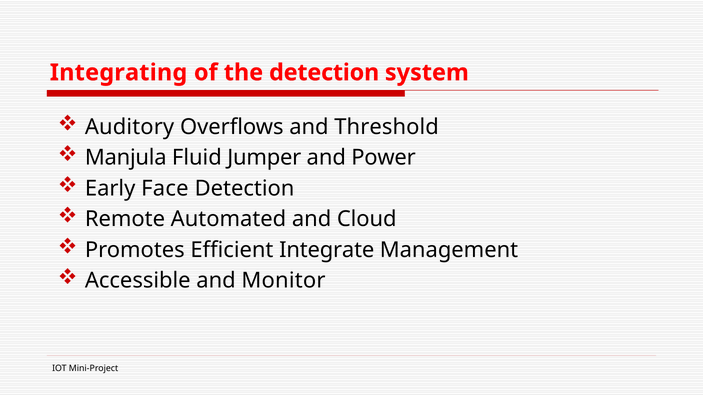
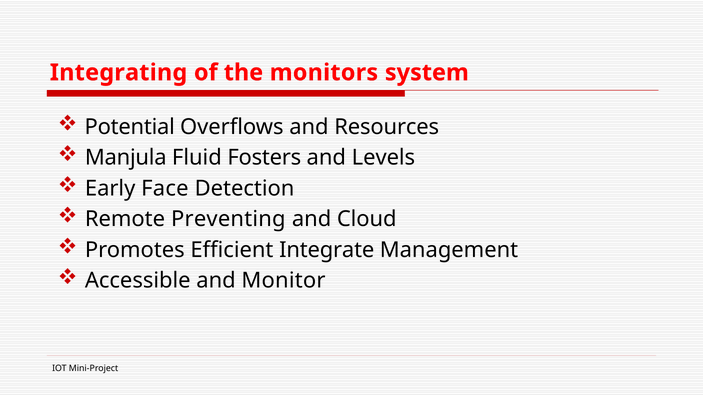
the detection: detection -> monitors
Auditory: Auditory -> Potential
Threshold: Threshold -> Resources
Jumper: Jumper -> Fosters
Power: Power -> Levels
Automated: Automated -> Preventing
